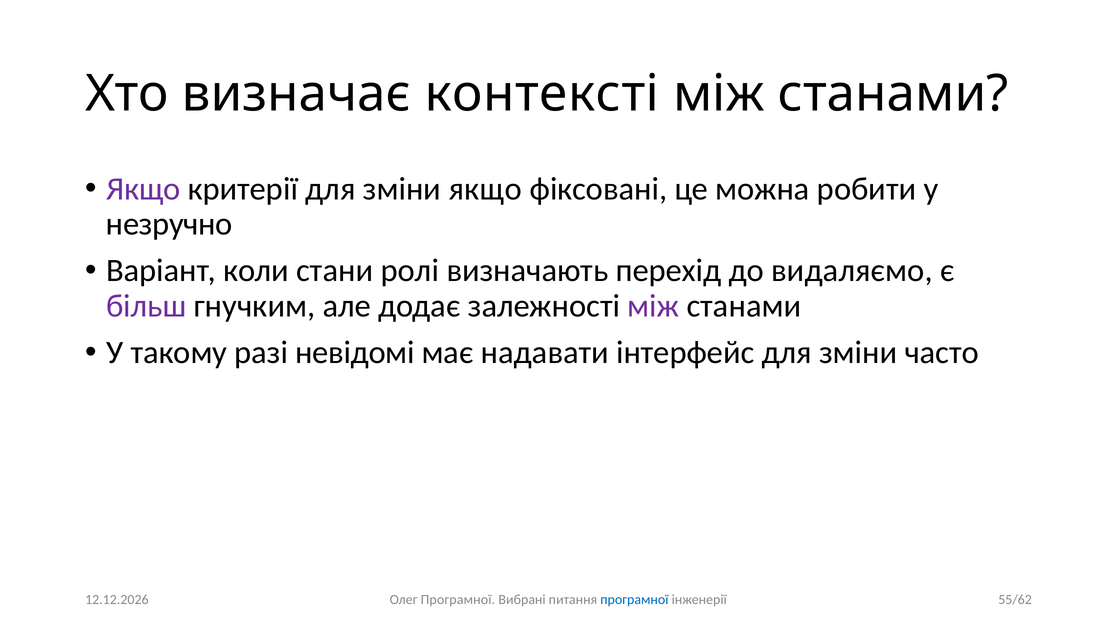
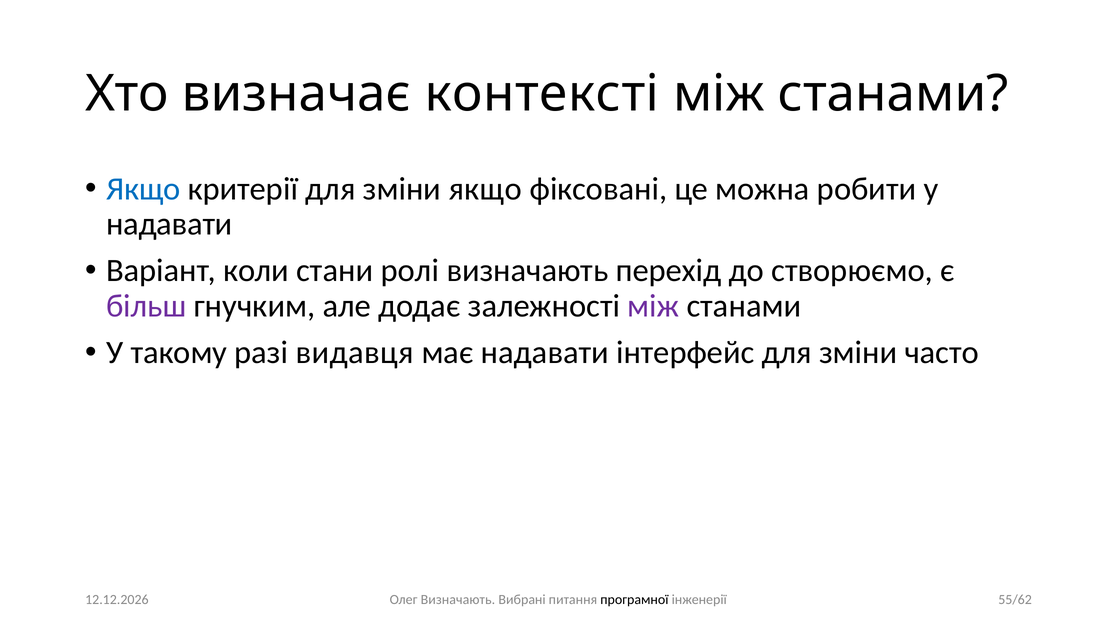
Якщо at (143, 189) colour: purple -> blue
незручно at (169, 224): незручно -> надавати
видаляємо: видаляємо -> створюємо
невідомі: невідомі -> видавця
Олег Програмної: Програмної -> Визначають
програмної at (634, 600) colour: blue -> black
